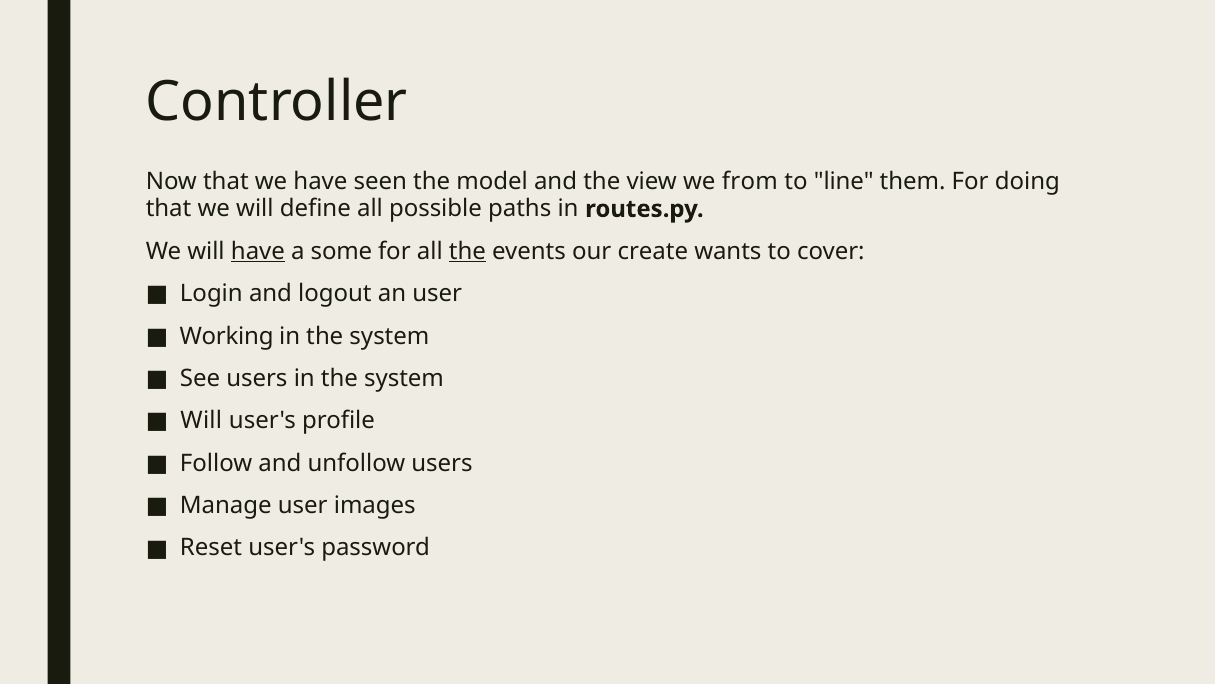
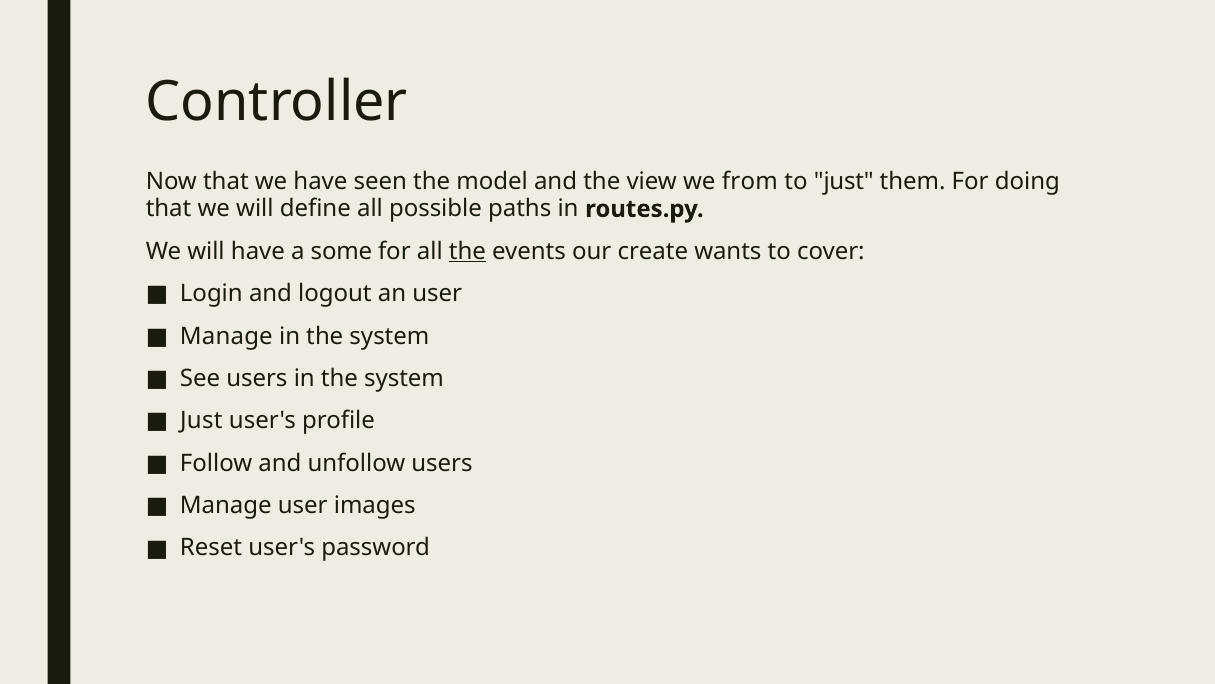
to line: line -> just
have at (258, 251) underline: present -> none
Working at (227, 336): Working -> Manage
Will at (201, 420): Will -> Just
